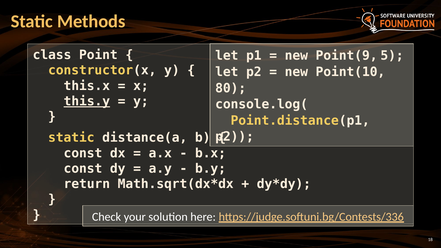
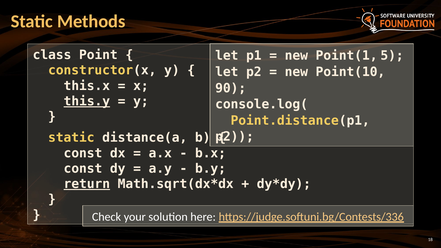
Point(9: Point(9 -> Point(1
80: 80 -> 90
return underline: none -> present
